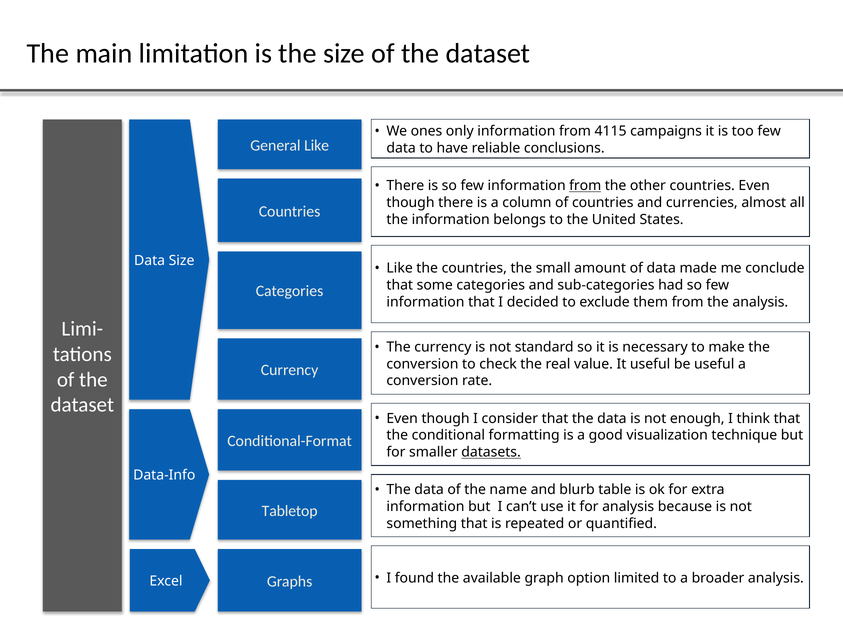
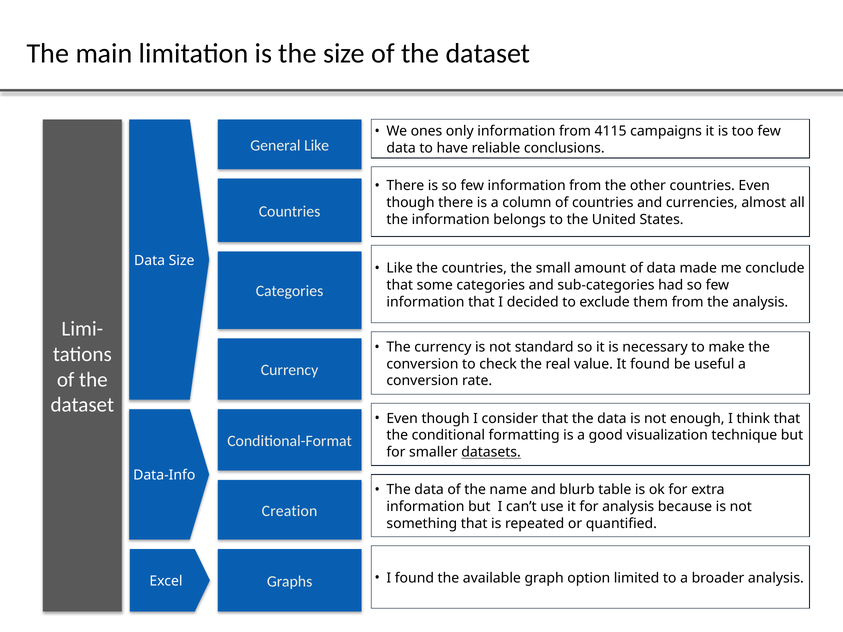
from at (585, 186) underline: present -> none
It useful: useful -> found
Tabletop: Tabletop -> Creation
